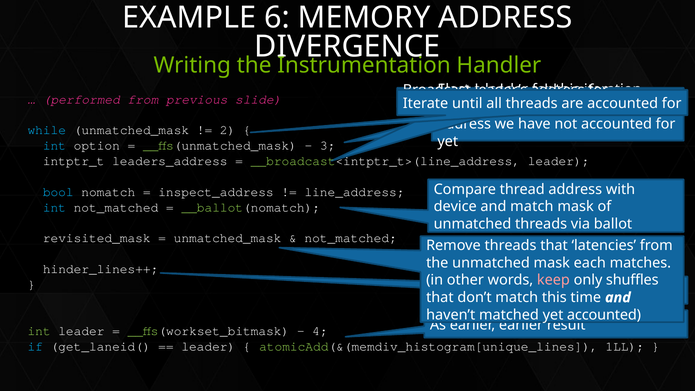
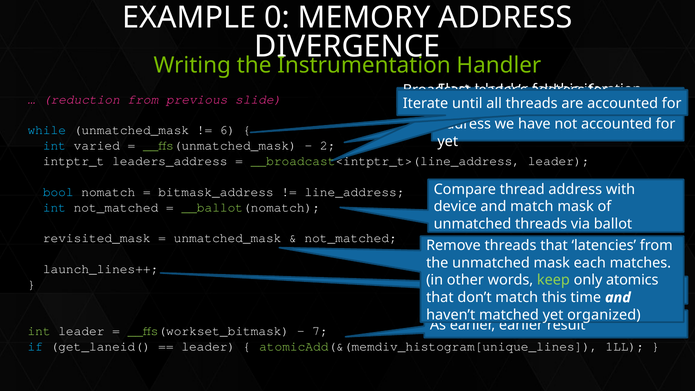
6: 6 -> 0
performed: performed -> reduction
2: 2 -> 6
option: option -> varied
3: 3 -> 2
inspect_address: inspect_address -> bitmask_address
hinder_lines++: hinder_lines++ -> launch_lines++
keep colour: pink -> light green
shuffles: shuffles -> atomics
yet accounted: accounted -> organized
4: 4 -> 7
